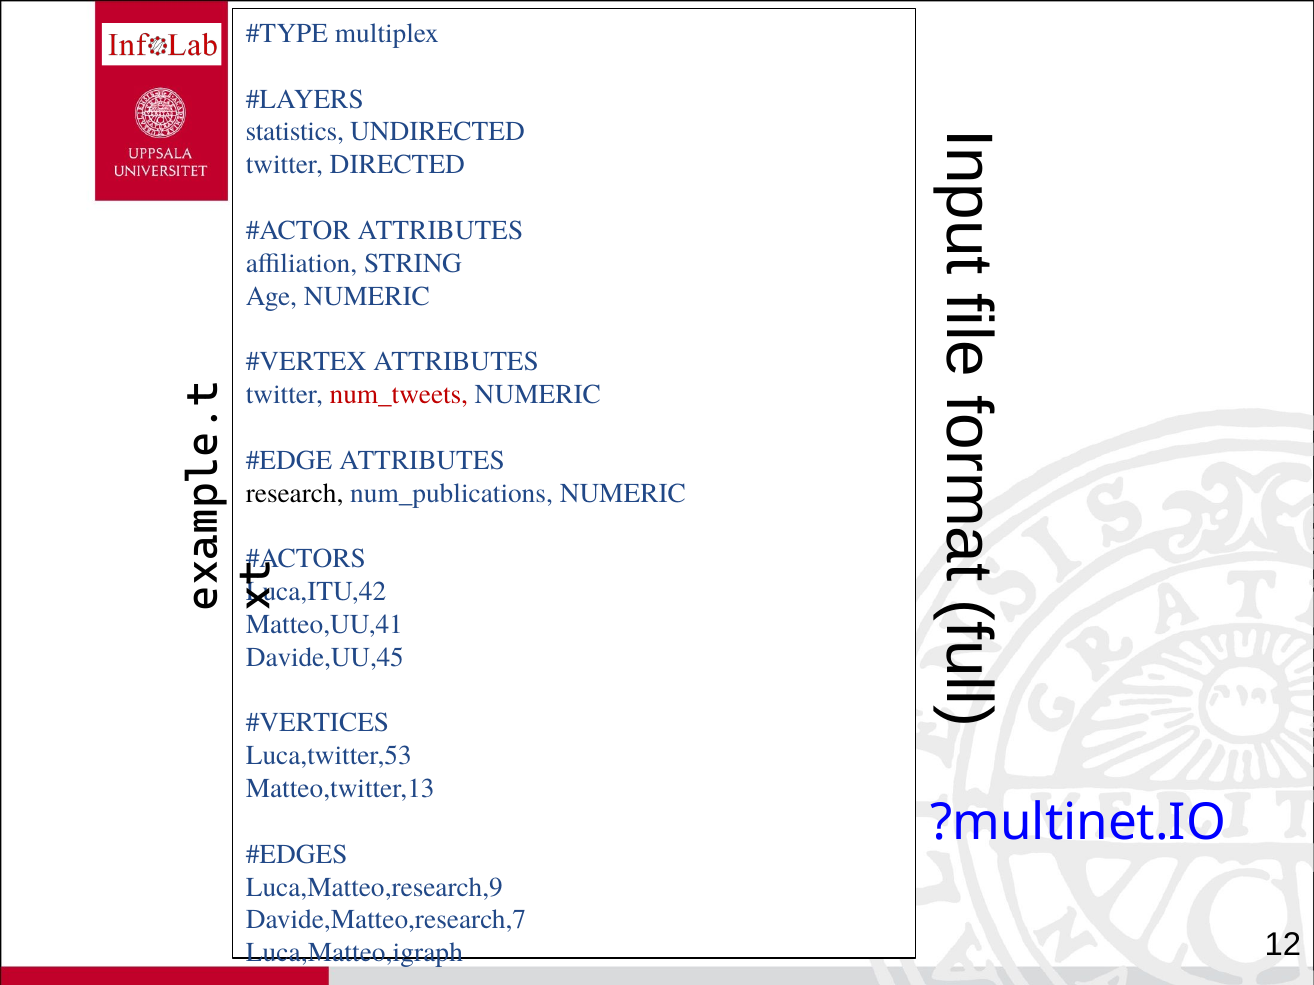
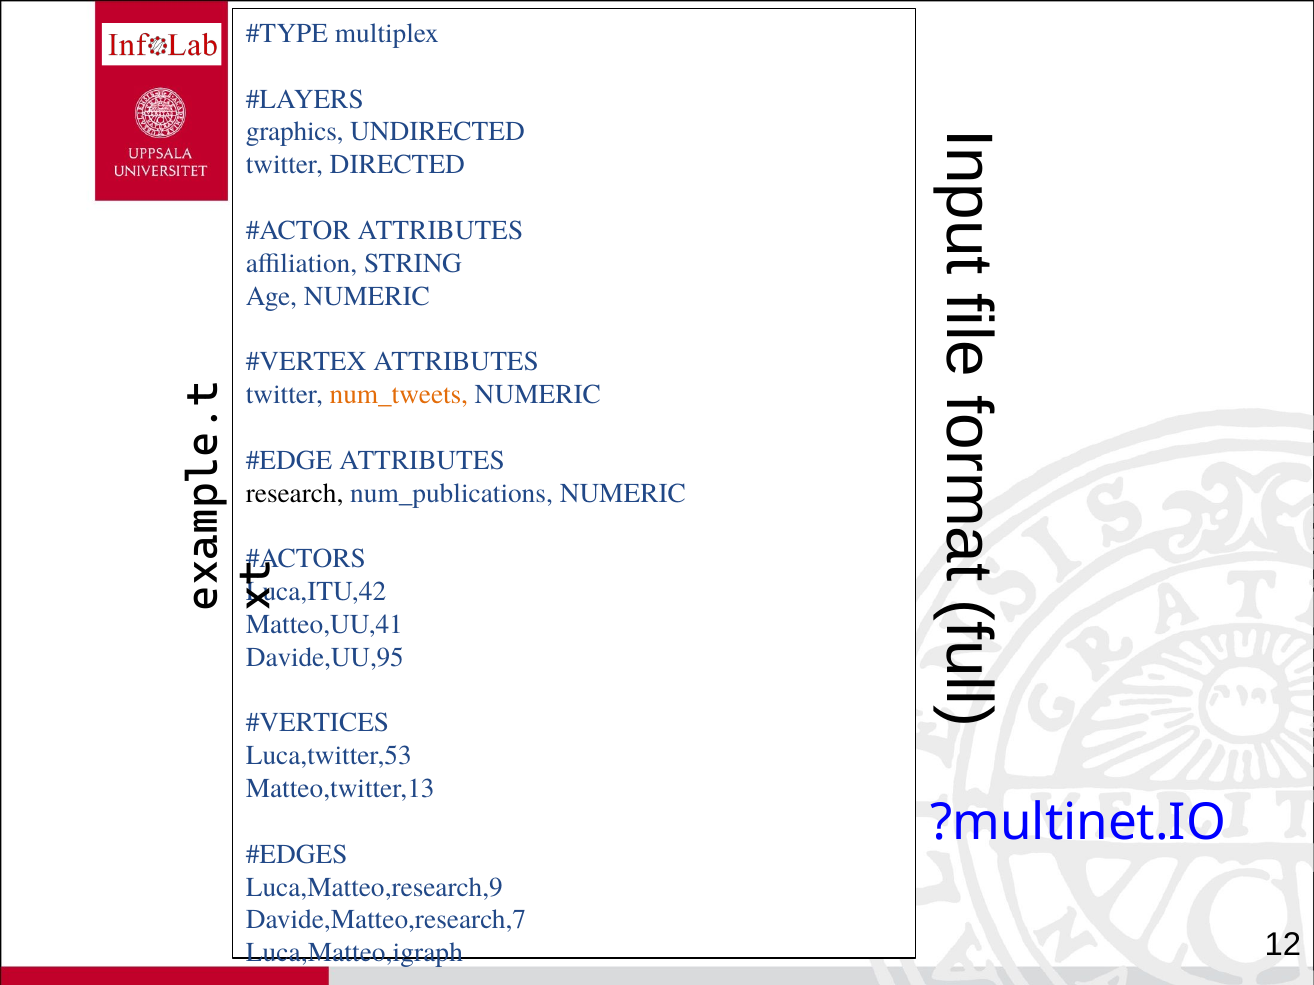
statistics: statistics -> graphics
num_tweets colour: red -> orange
Davide,UU,45: Davide,UU,45 -> Davide,UU,95
